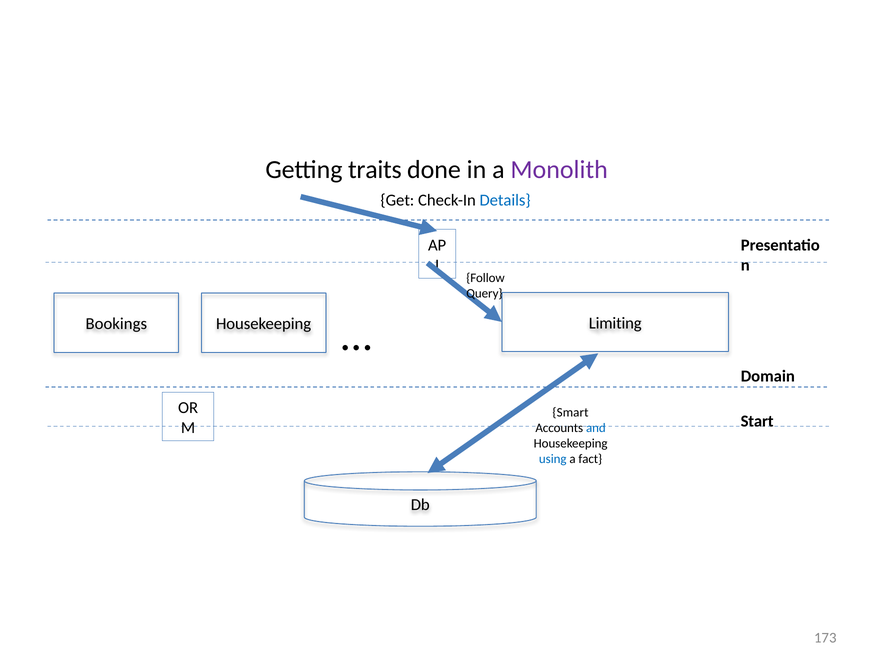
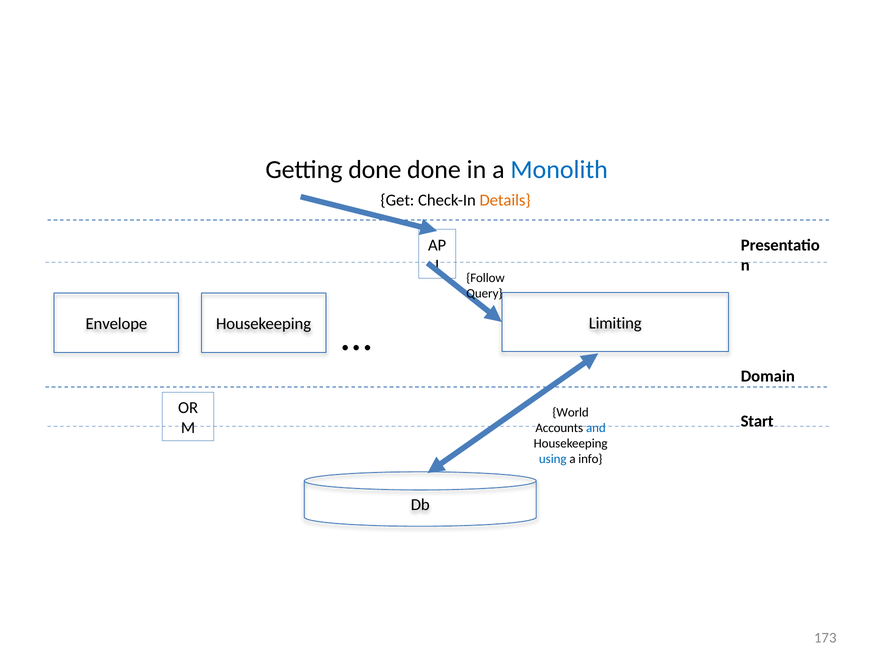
Getting traits: traits -> done
Monolith colour: purple -> blue
Details colour: blue -> orange
Bookings: Bookings -> Envelope
Smart: Smart -> World
fact: fact -> info
